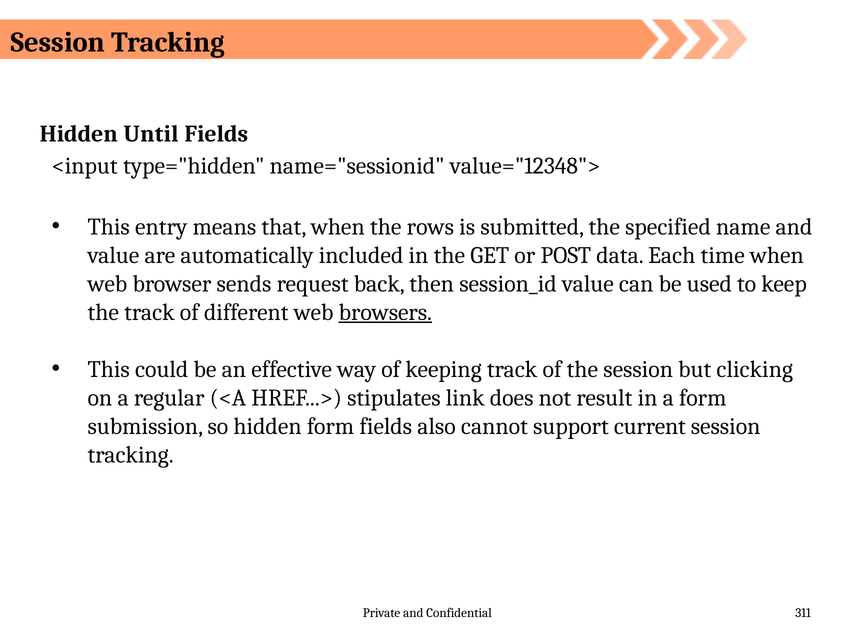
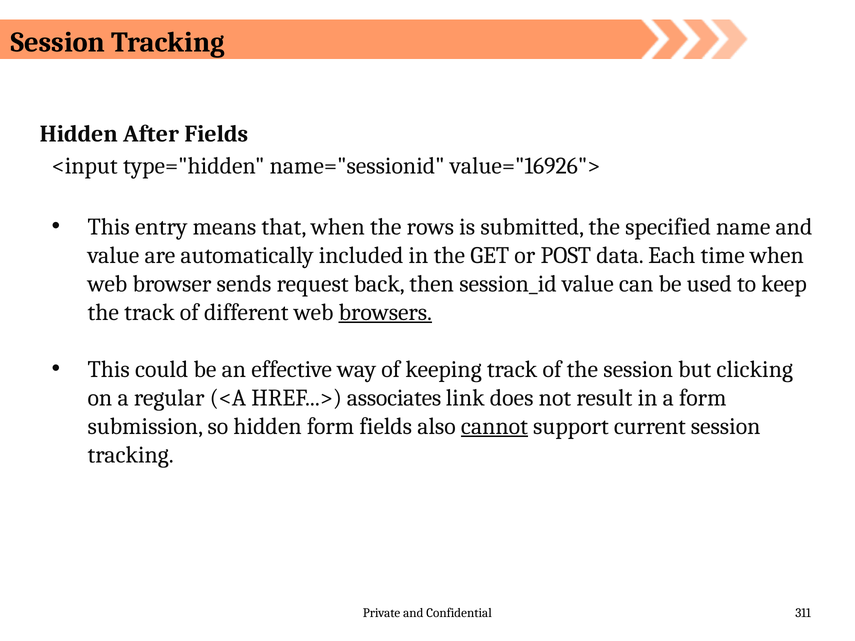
Until: Until -> After
value="12348">: value="12348"> -> value="16926">
stipulates: stipulates -> associates
cannot underline: none -> present
